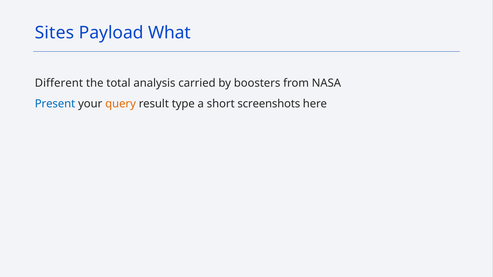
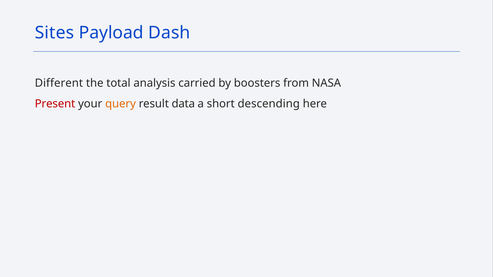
What: What -> Dash
Present colour: blue -> red
type: type -> data
screenshots: screenshots -> descending
